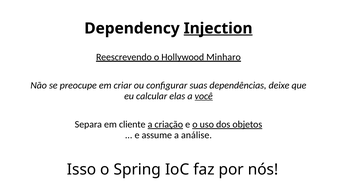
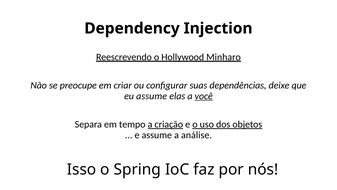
Injection underline: present -> none
eu calcular: calcular -> assume
cliente: cliente -> tempo
